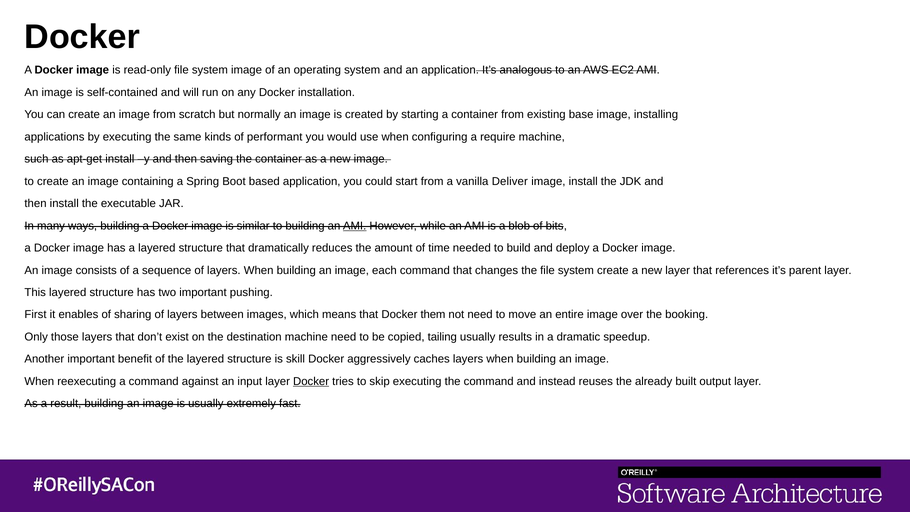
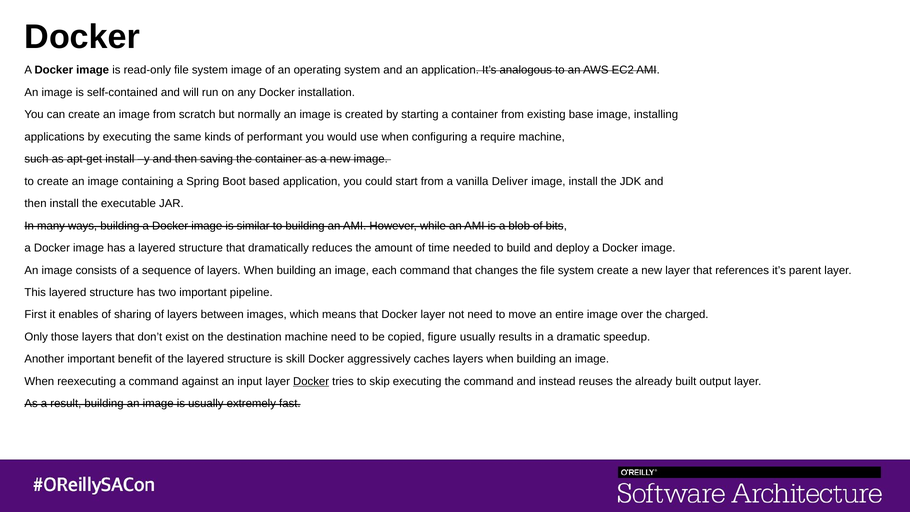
AMI at (355, 226) underline: present -> none
pushing: pushing -> pipeline
Docker them: them -> layer
booking: booking -> charged
tailing: tailing -> figure
